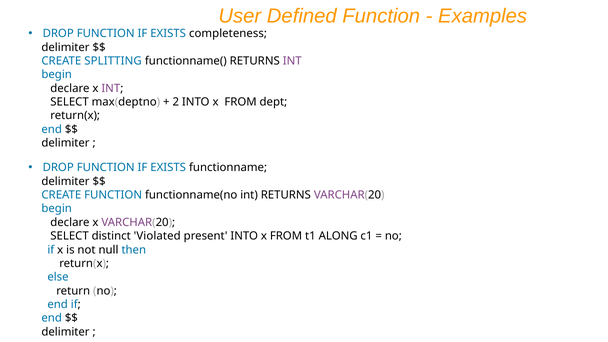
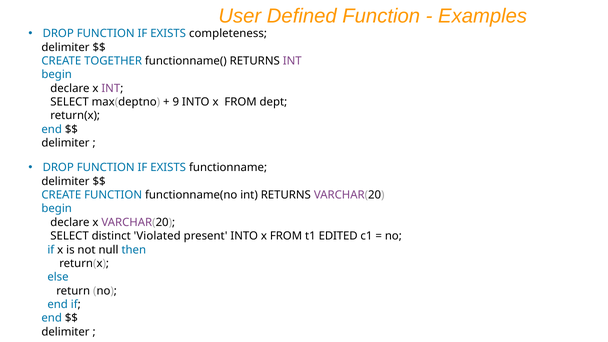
SPLITTING: SPLITTING -> TOGETHER
2: 2 -> 9
ALONG: ALONG -> EDITED
